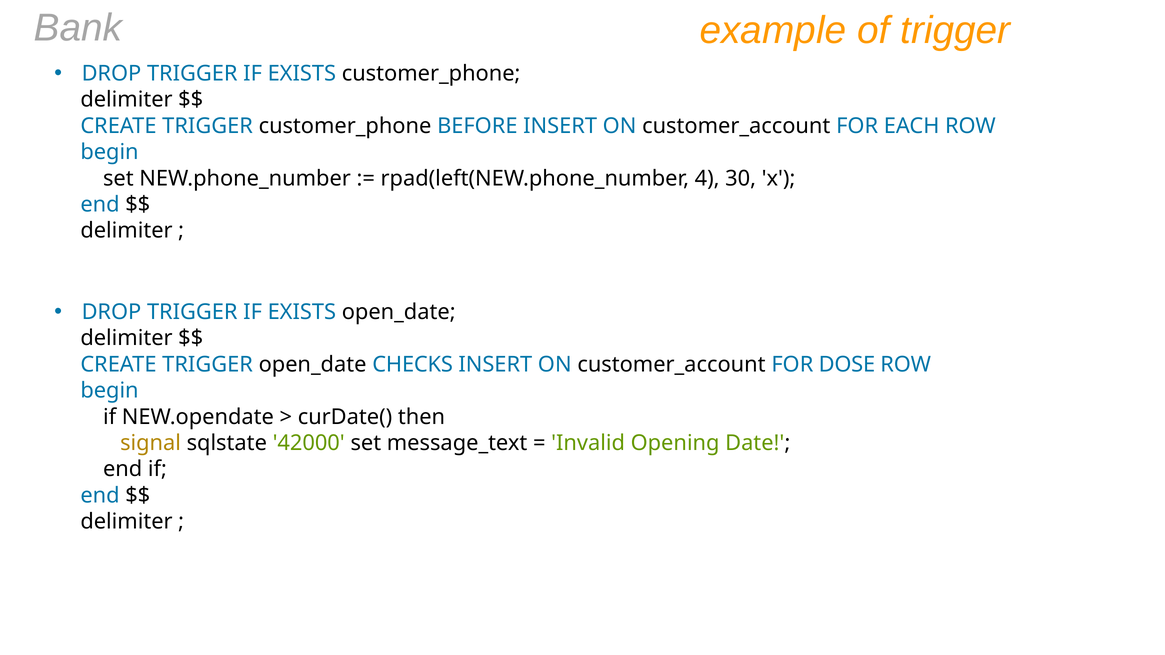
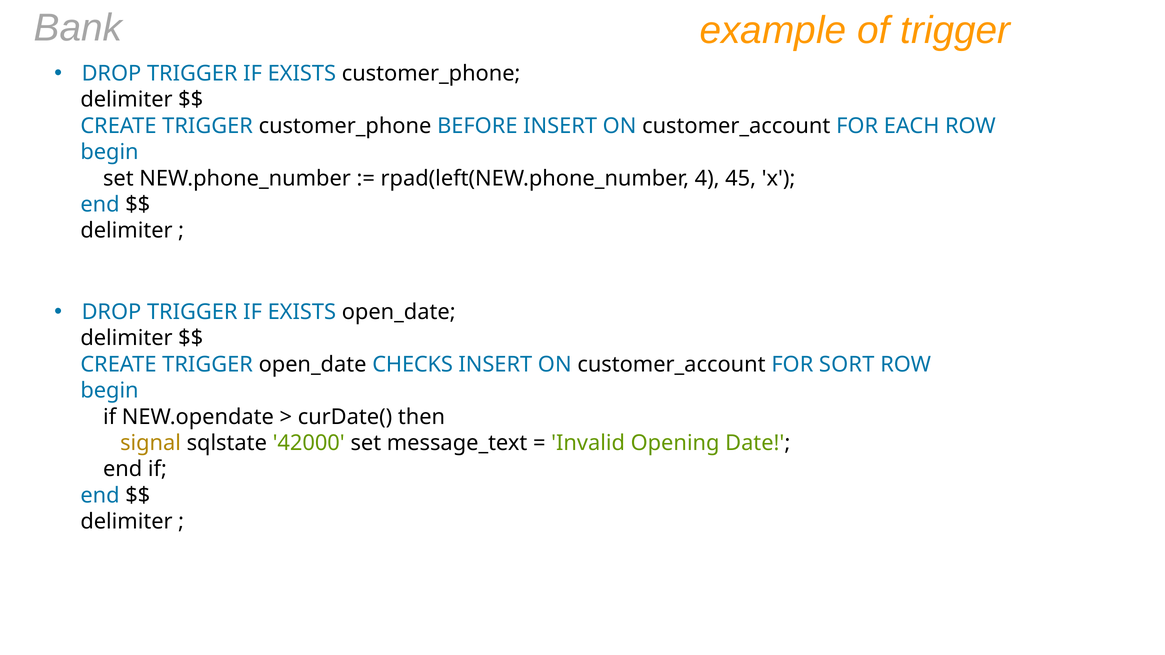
30: 30 -> 45
DOSE: DOSE -> SORT
